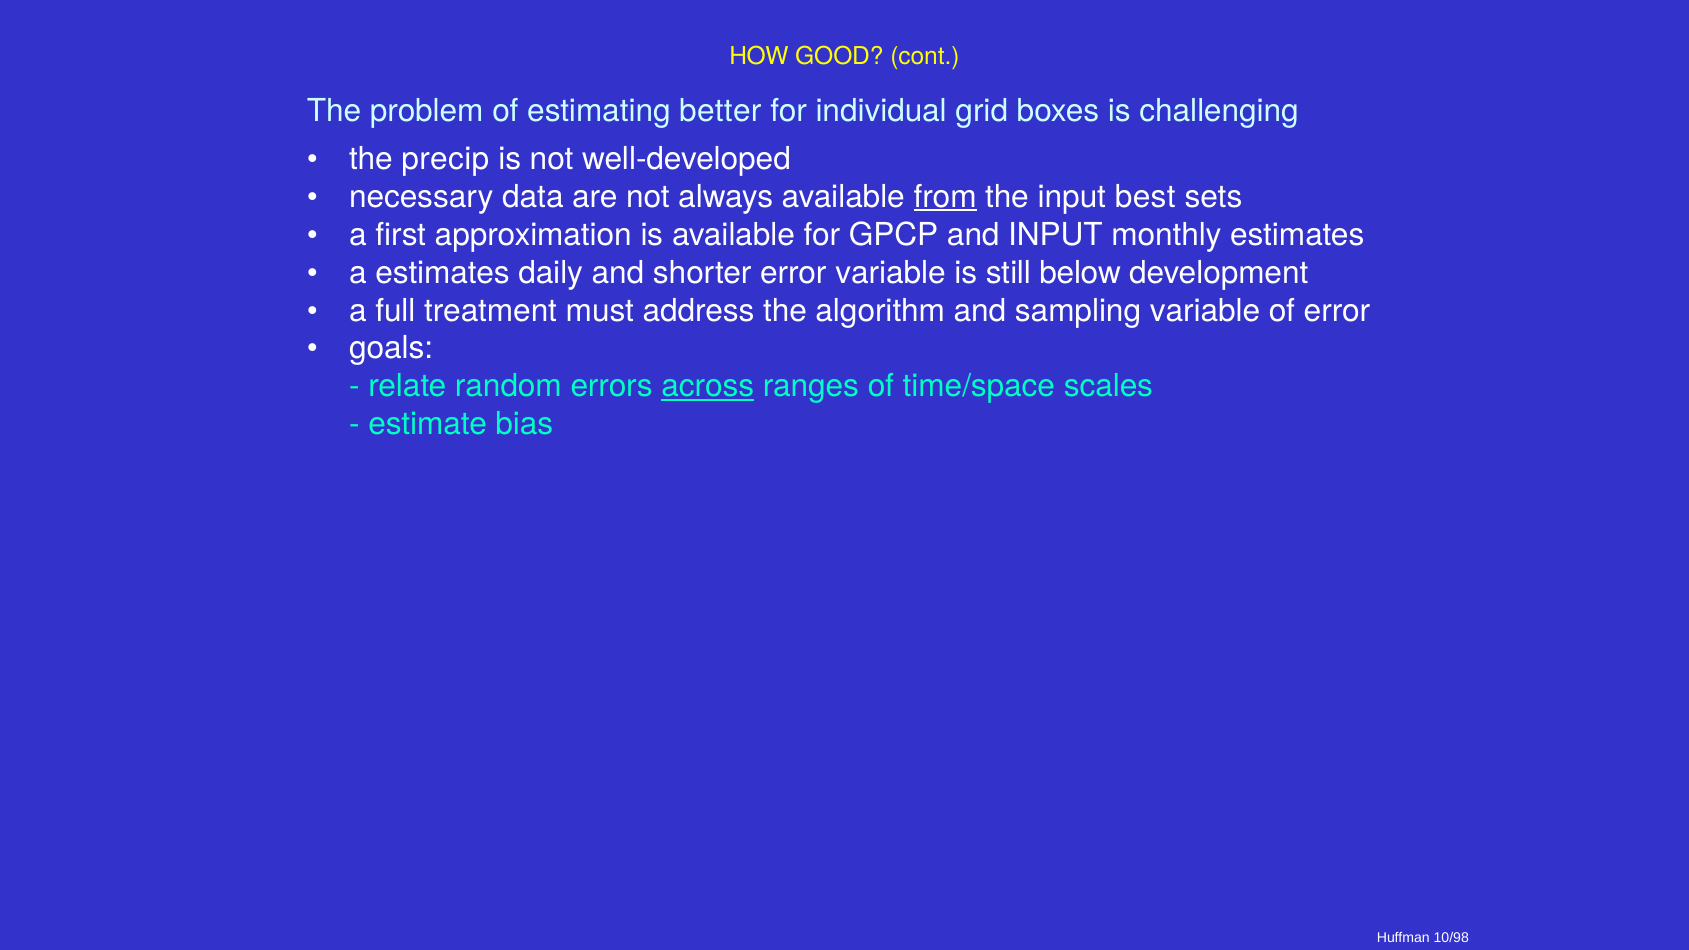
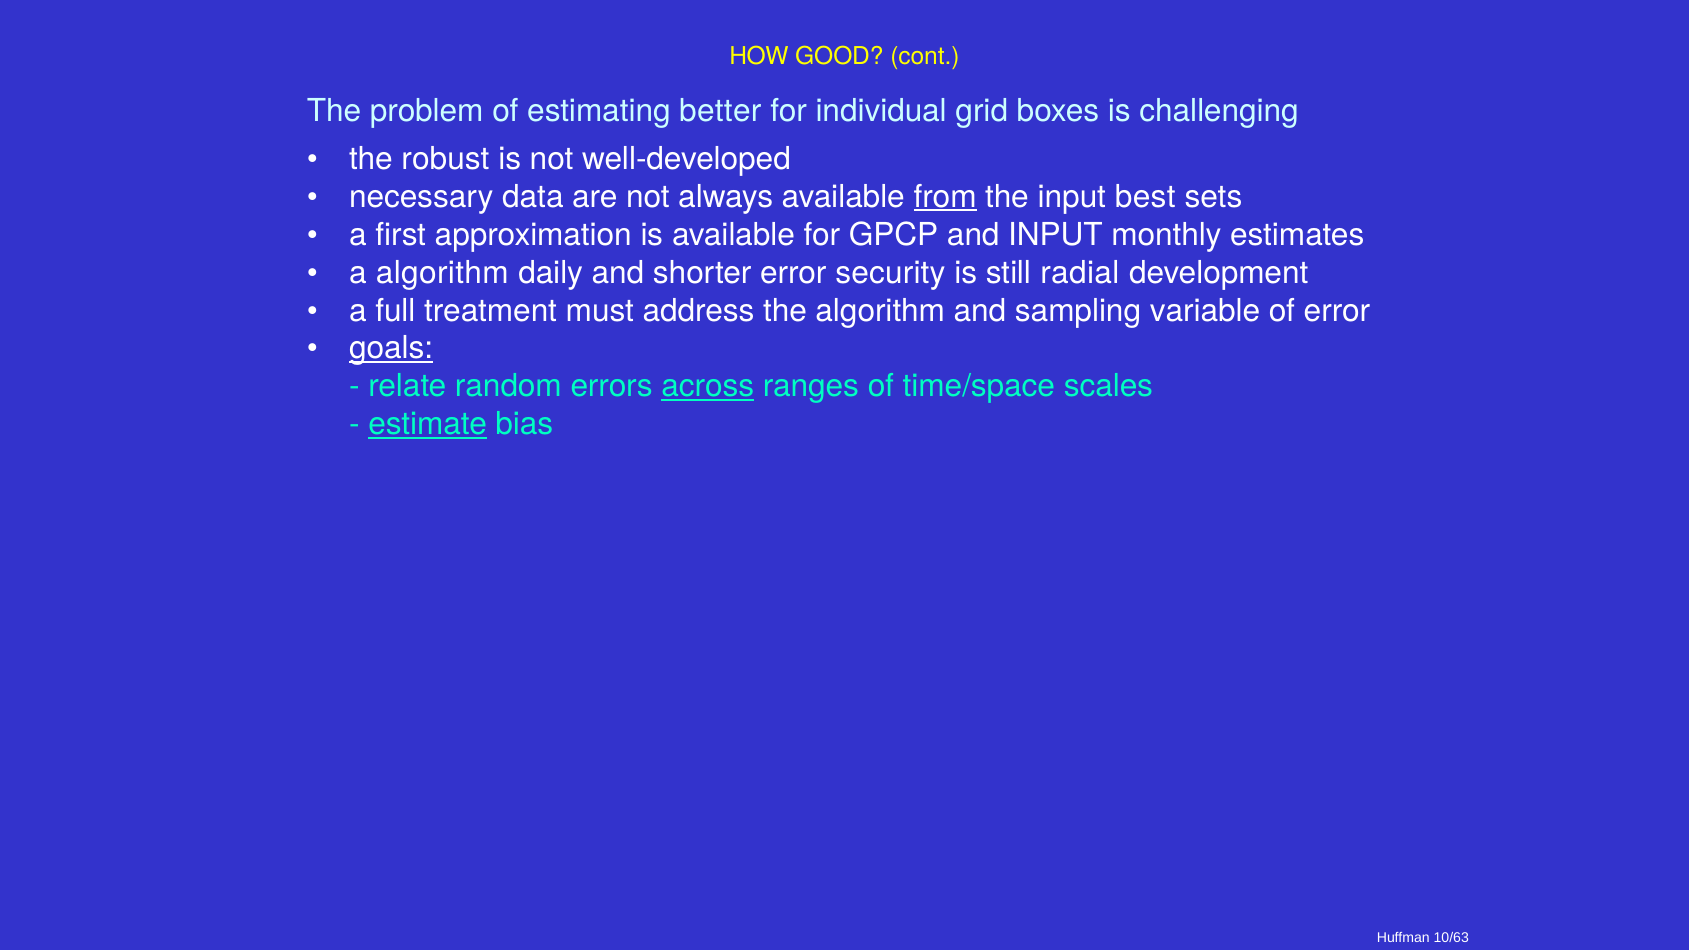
precip: precip -> robust
a estimates: estimates -> algorithm
error variable: variable -> security
below: below -> radial
goals underline: none -> present
estimate underline: none -> present
10/98: 10/98 -> 10/63
